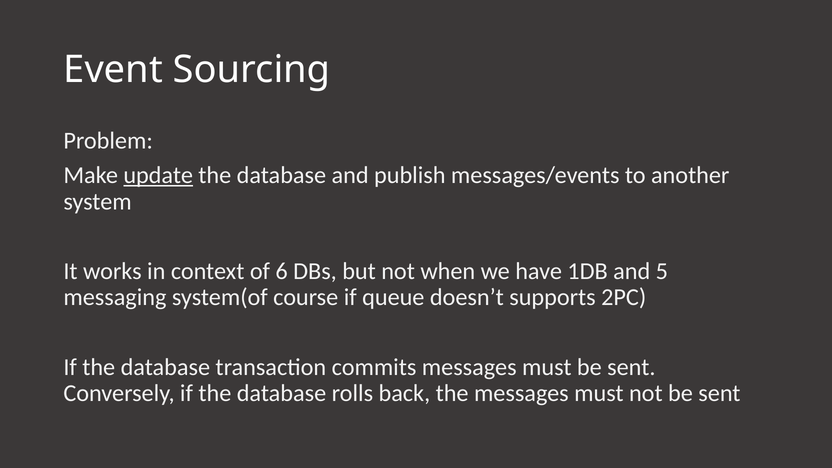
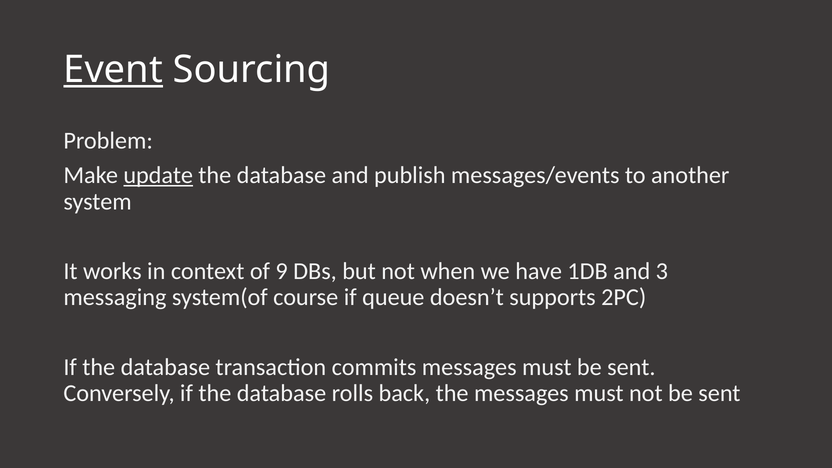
Event underline: none -> present
6: 6 -> 9
5: 5 -> 3
